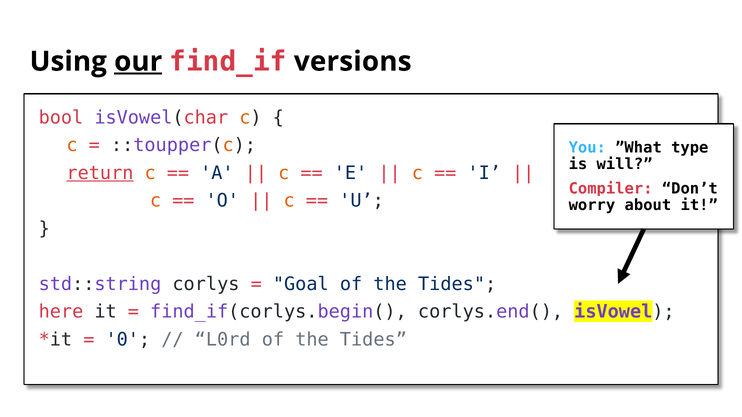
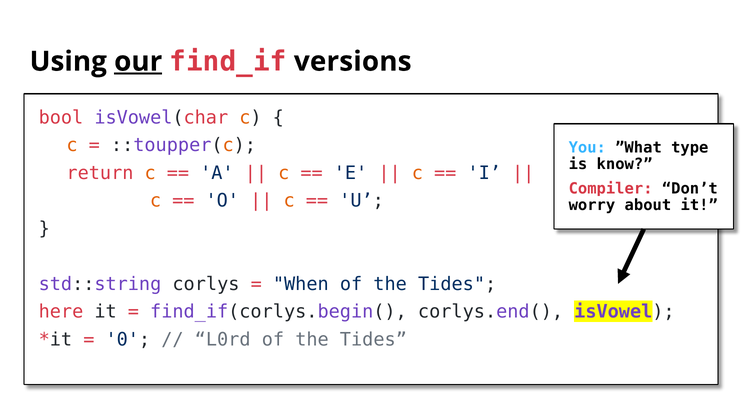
will: will -> know
return underline: present -> none
Goal: Goal -> When
